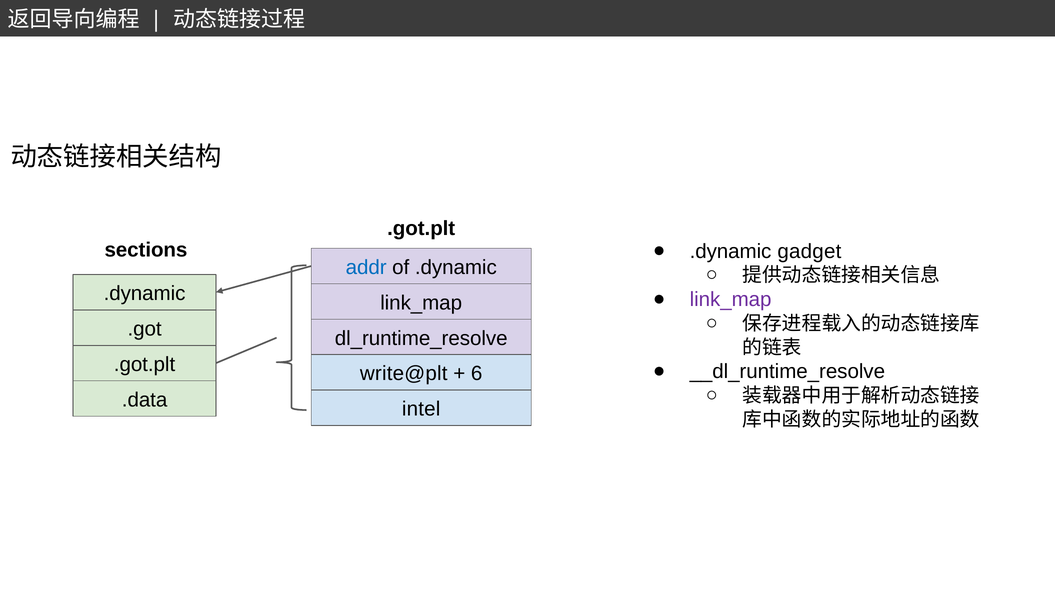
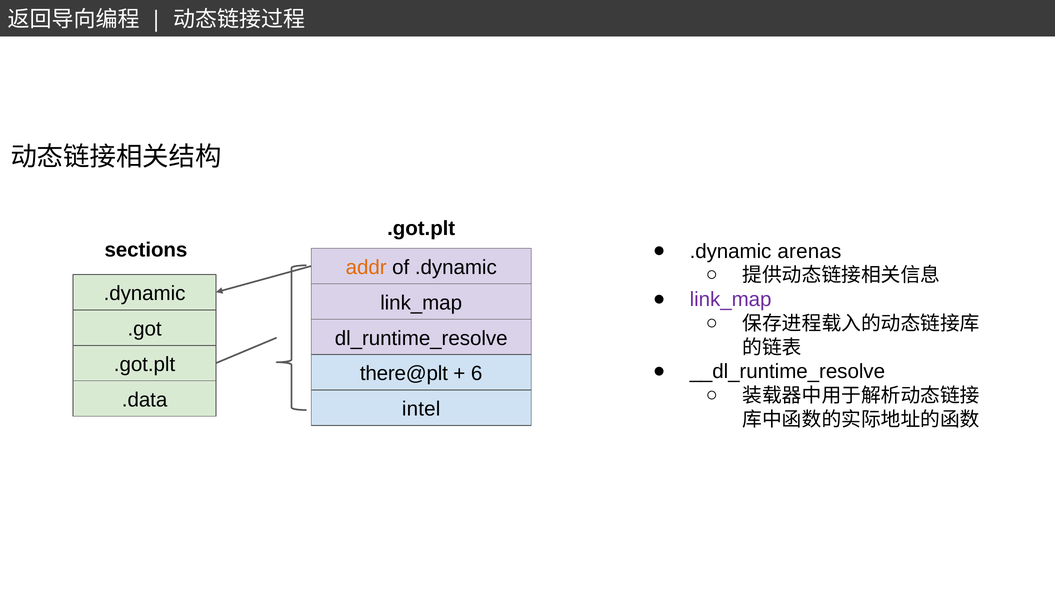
gadget: gadget -> arenas
addr colour: blue -> orange
write@plt: write@plt -> there@plt
